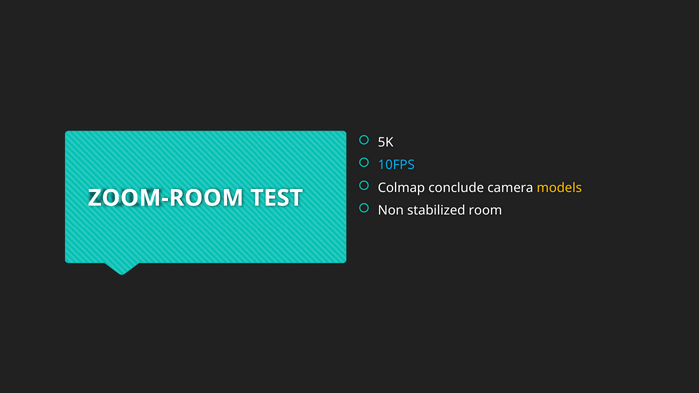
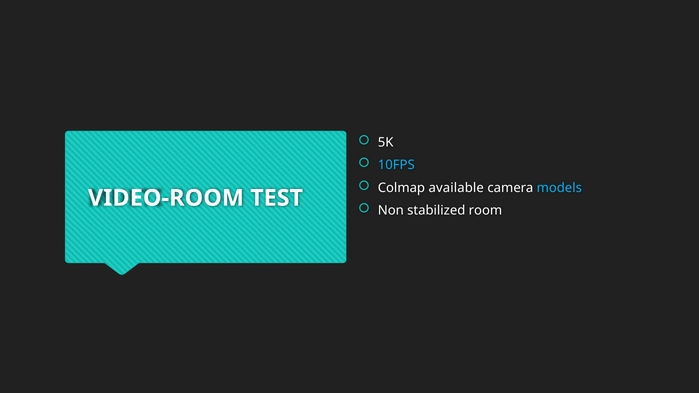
conclude: conclude -> available
models colour: yellow -> light blue
ZOOM-ROOM: ZOOM-ROOM -> VIDEO-ROOM
